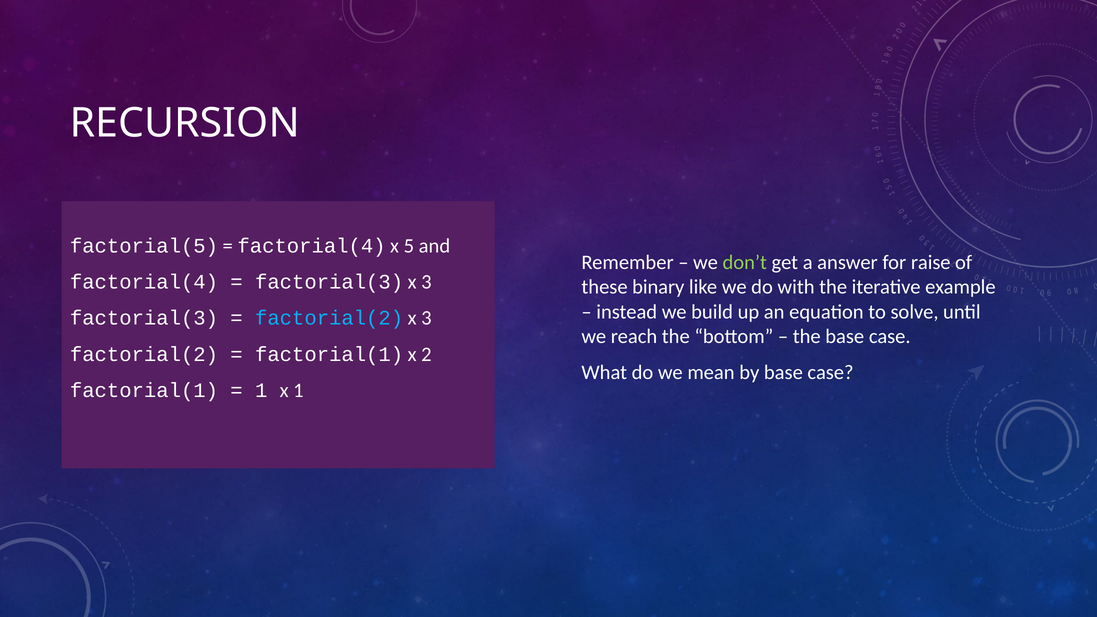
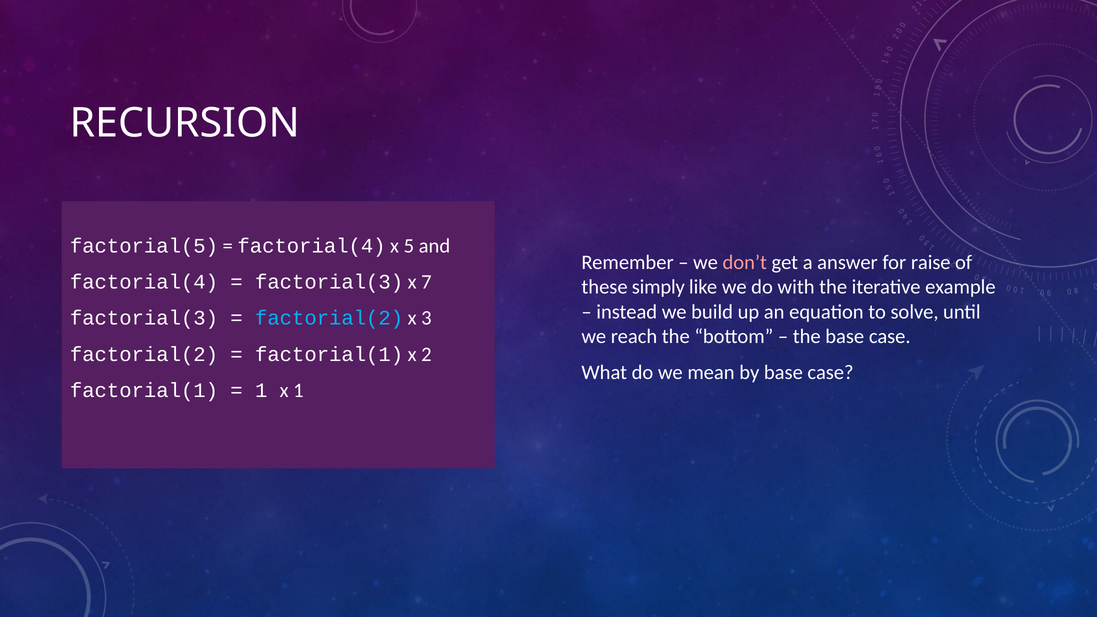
don’t colour: light green -> pink
factorial(3 x 3: 3 -> 7
binary: binary -> simply
